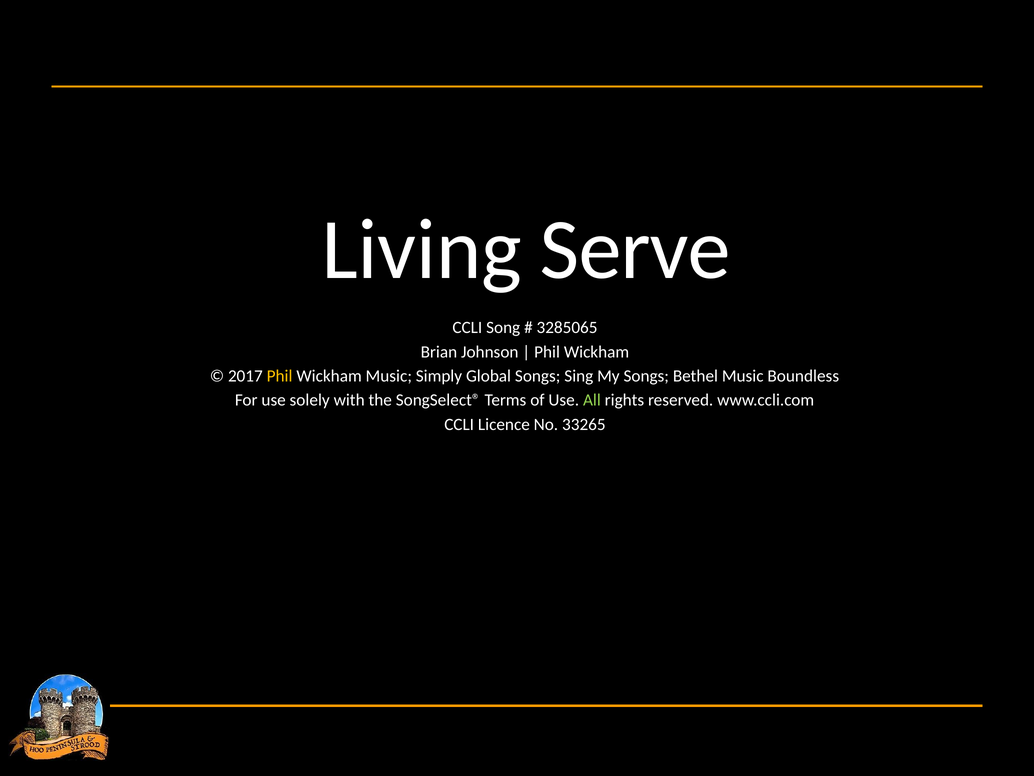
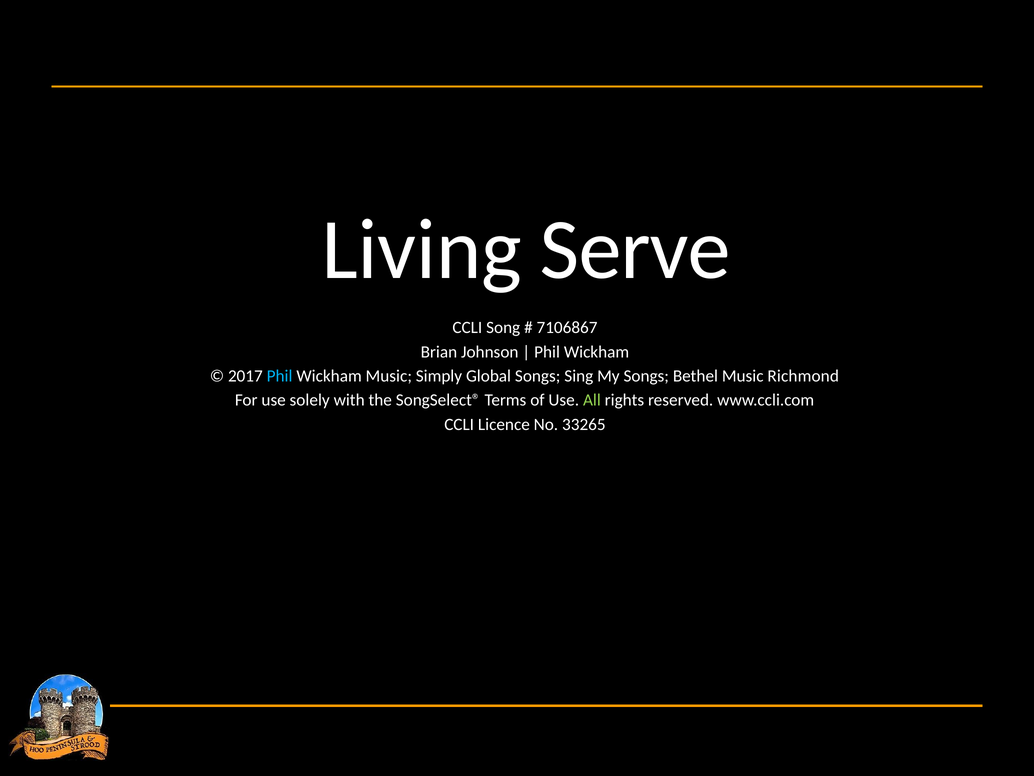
3285065: 3285065 -> 7106867
Phil at (280, 376) colour: yellow -> light blue
Boundless: Boundless -> Richmond
